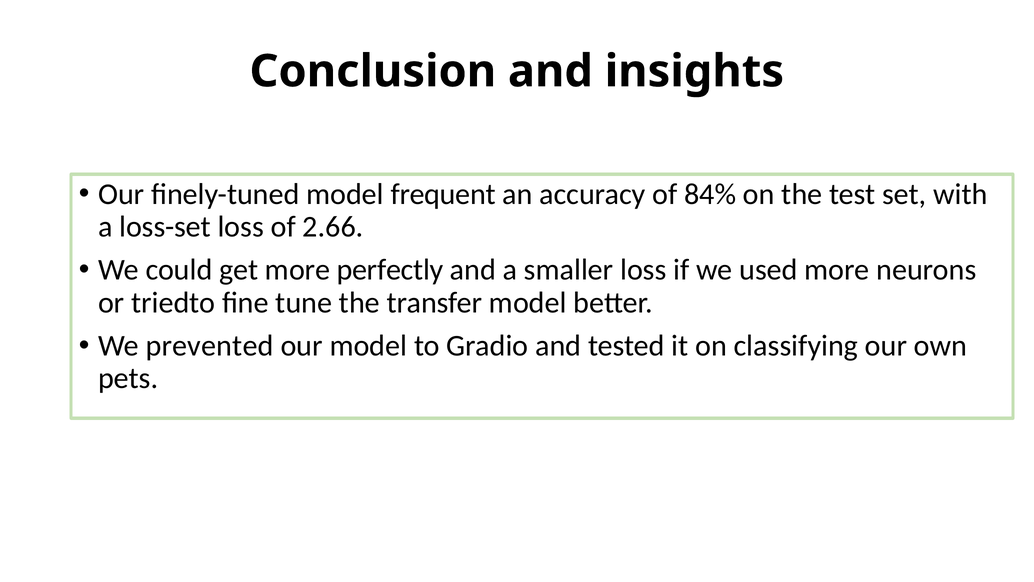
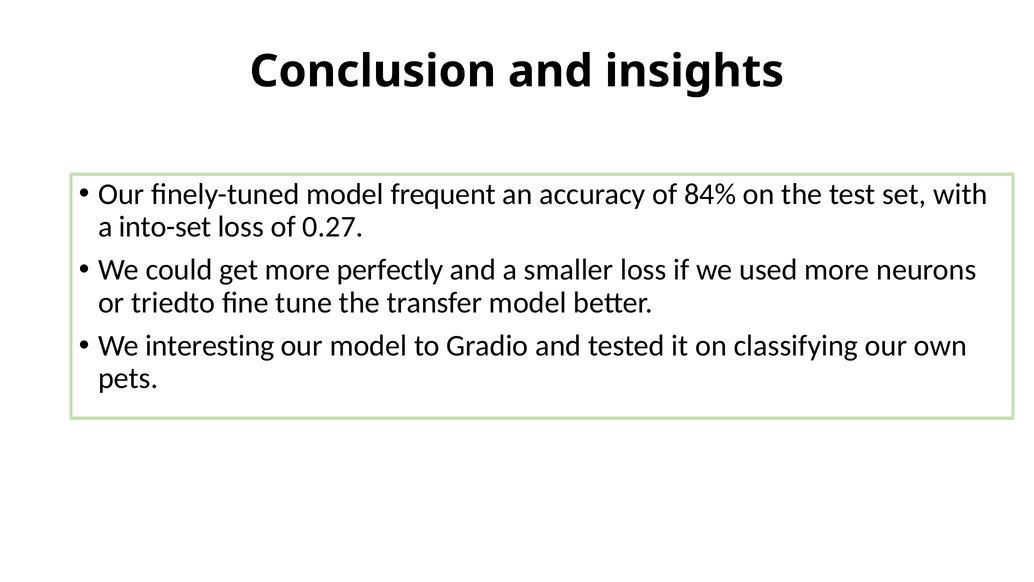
loss-set: loss-set -> into-set
2.66: 2.66 -> 0.27
prevented: prevented -> interesting
